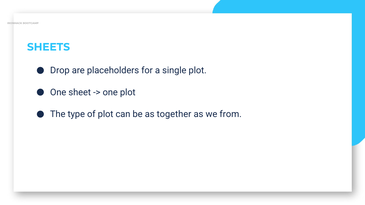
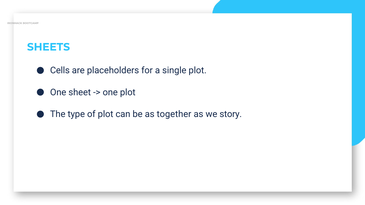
Drop: Drop -> Cells
from: from -> story
